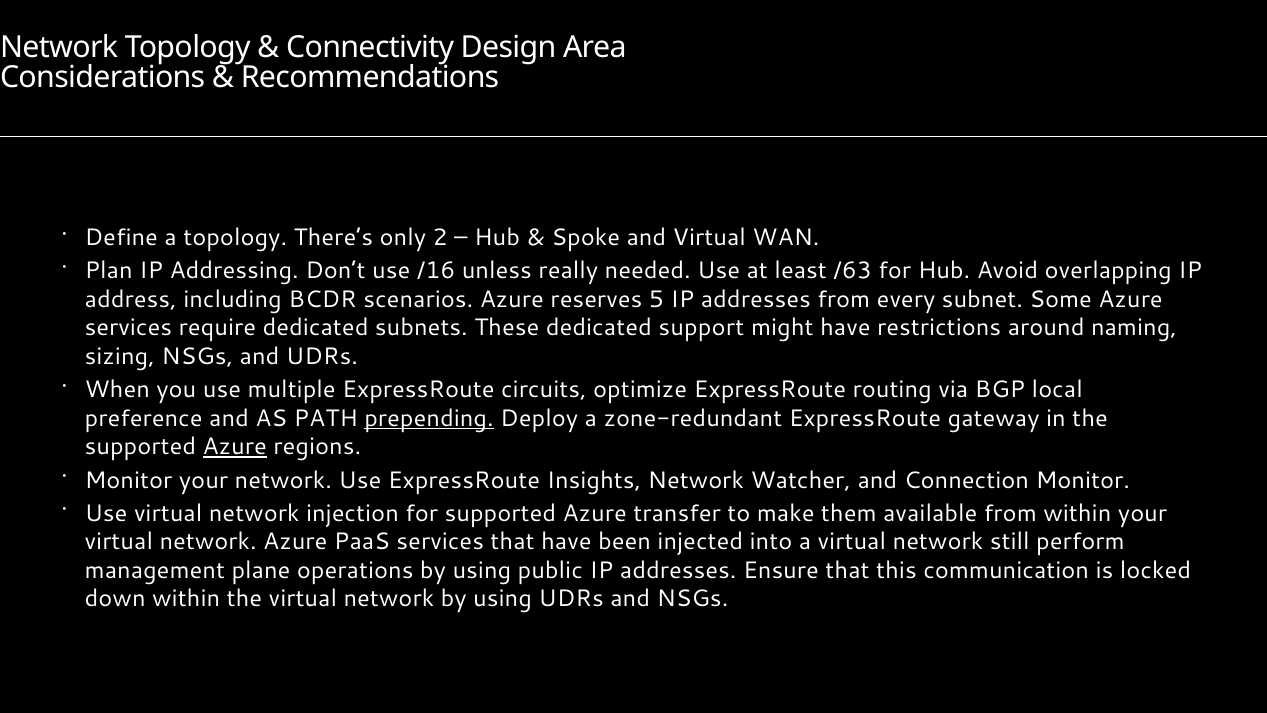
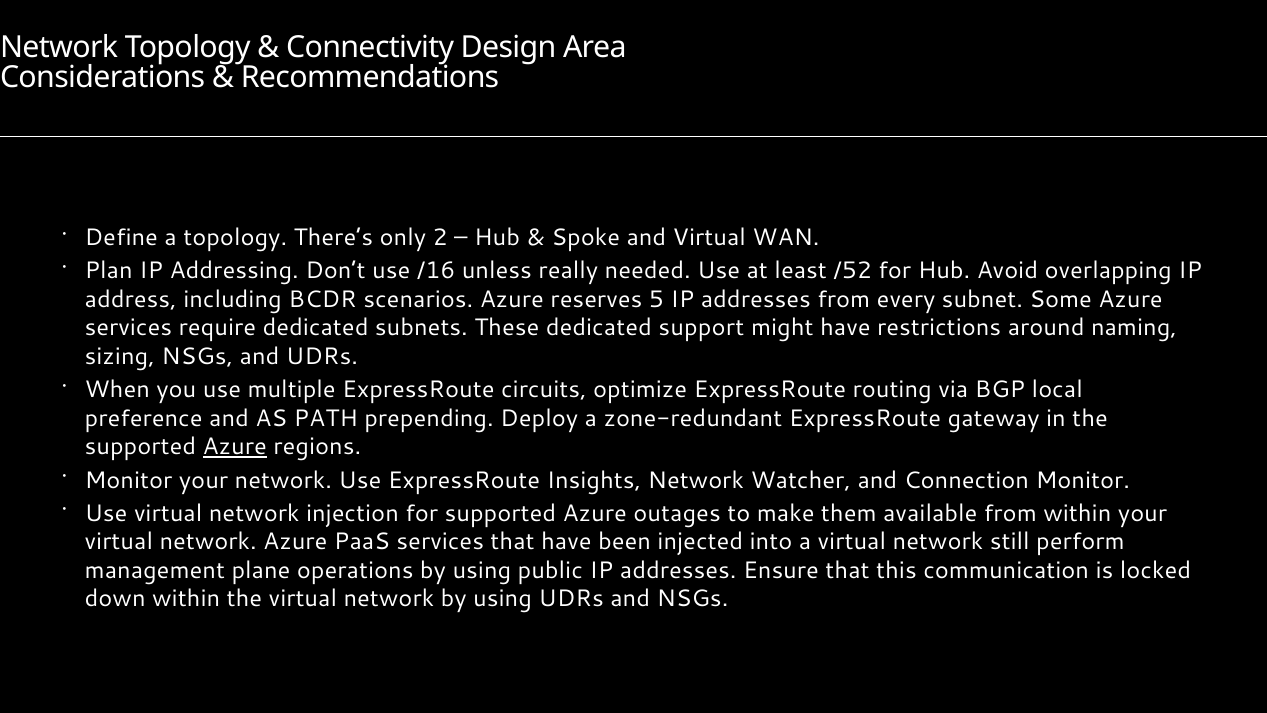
/63: /63 -> /52
prepending underline: present -> none
transfer: transfer -> outages
